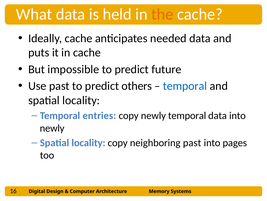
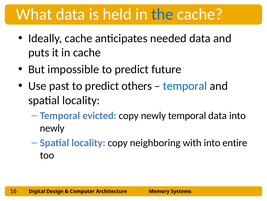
the colour: orange -> blue
entries: entries -> evicted
neighboring past: past -> with
pages: pages -> entire
